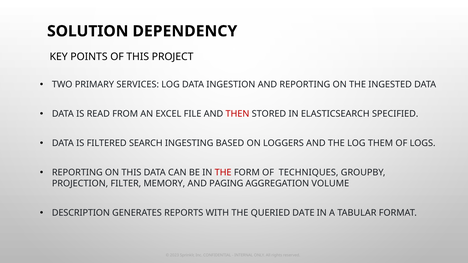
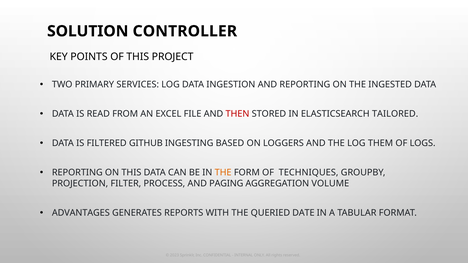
DEPENDENCY: DEPENDENCY -> CONTROLLER
SPECIFIED: SPECIFIED -> TAILORED
SEARCH: SEARCH -> GITHUB
THE at (223, 173) colour: red -> orange
MEMORY: MEMORY -> PROCESS
DESCRIPTION: DESCRIPTION -> ADVANTAGES
